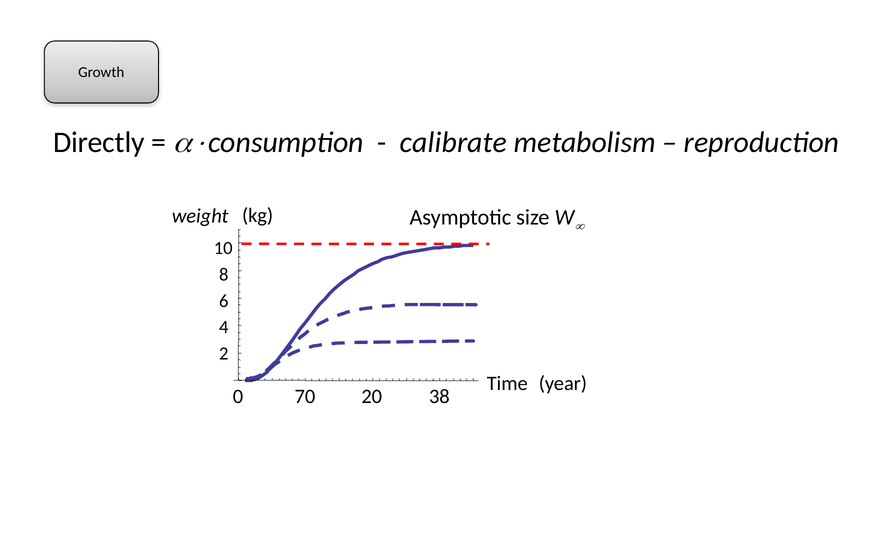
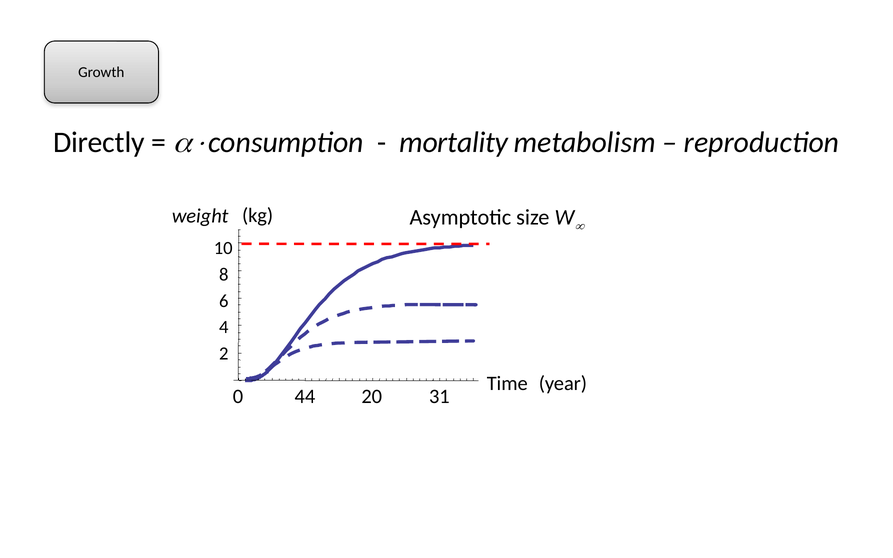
calibrate: calibrate -> mortality
70: 70 -> 44
38: 38 -> 31
